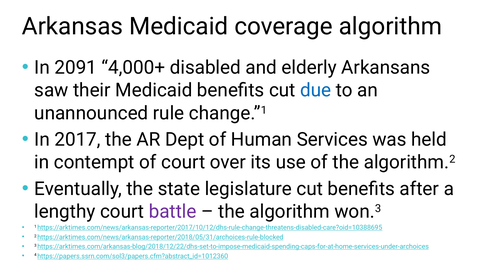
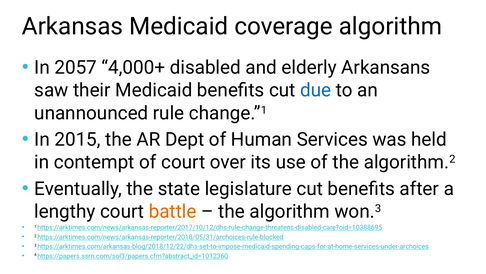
2091: 2091 -> 2057
2017: 2017 -> 2015
battle colour: purple -> orange
